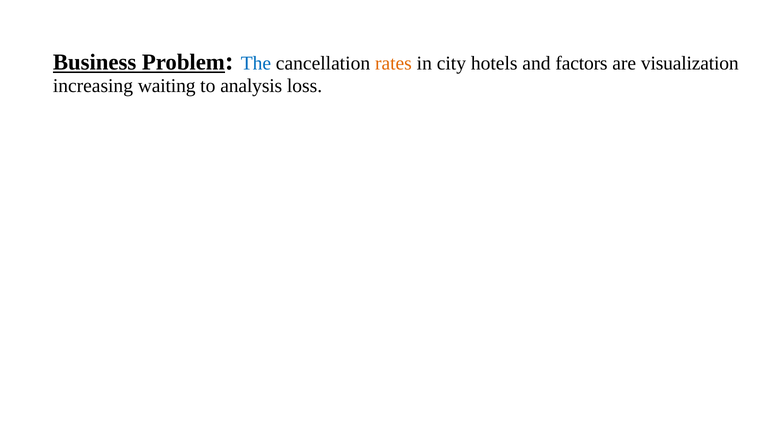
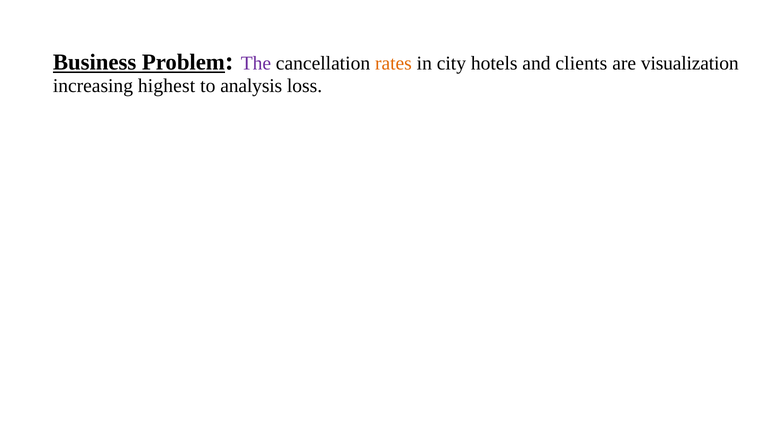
The colour: blue -> purple
factors: factors -> clients
waiting: waiting -> highest
